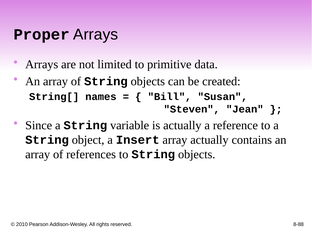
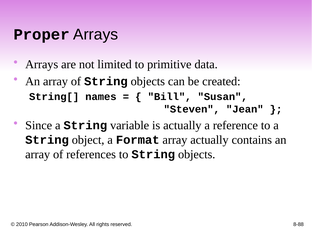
Insert: Insert -> Format
